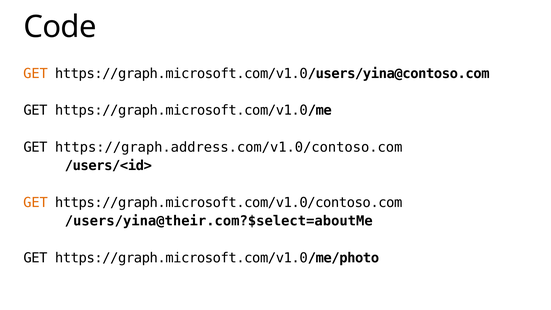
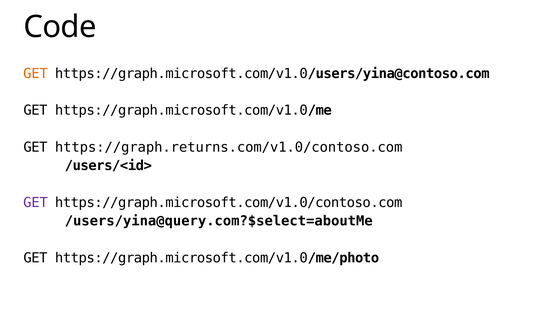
https://graph.address.com/v1.0/contoso.com: https://graph.address.com/v1.0/contoso.com -> https://graph.returns.com/v1.0/contoso.com
GET at (36, 203) colour: orange -> purple
/users/yina@their.com?$select=aboutMe: /users/yina@their.com?$select=aboutMe -> /users/yina@query.com?$select=aboutMe
